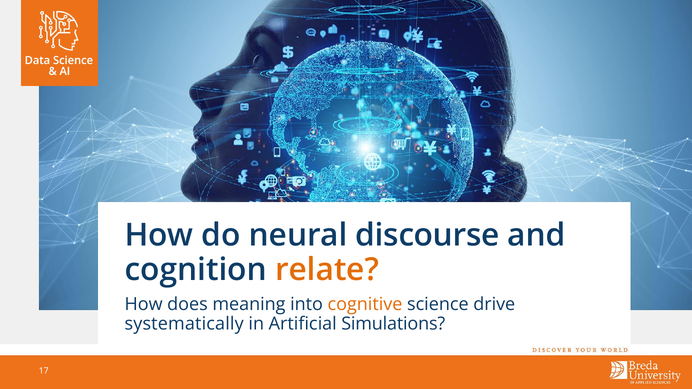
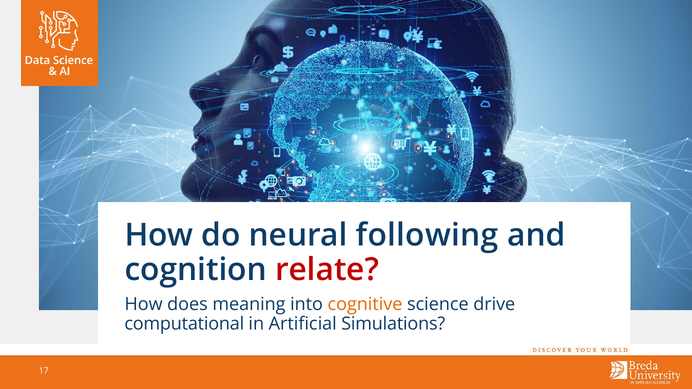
discourse: discourse -> following
relate colour: orange -> red
systematically: systematically -> computational
